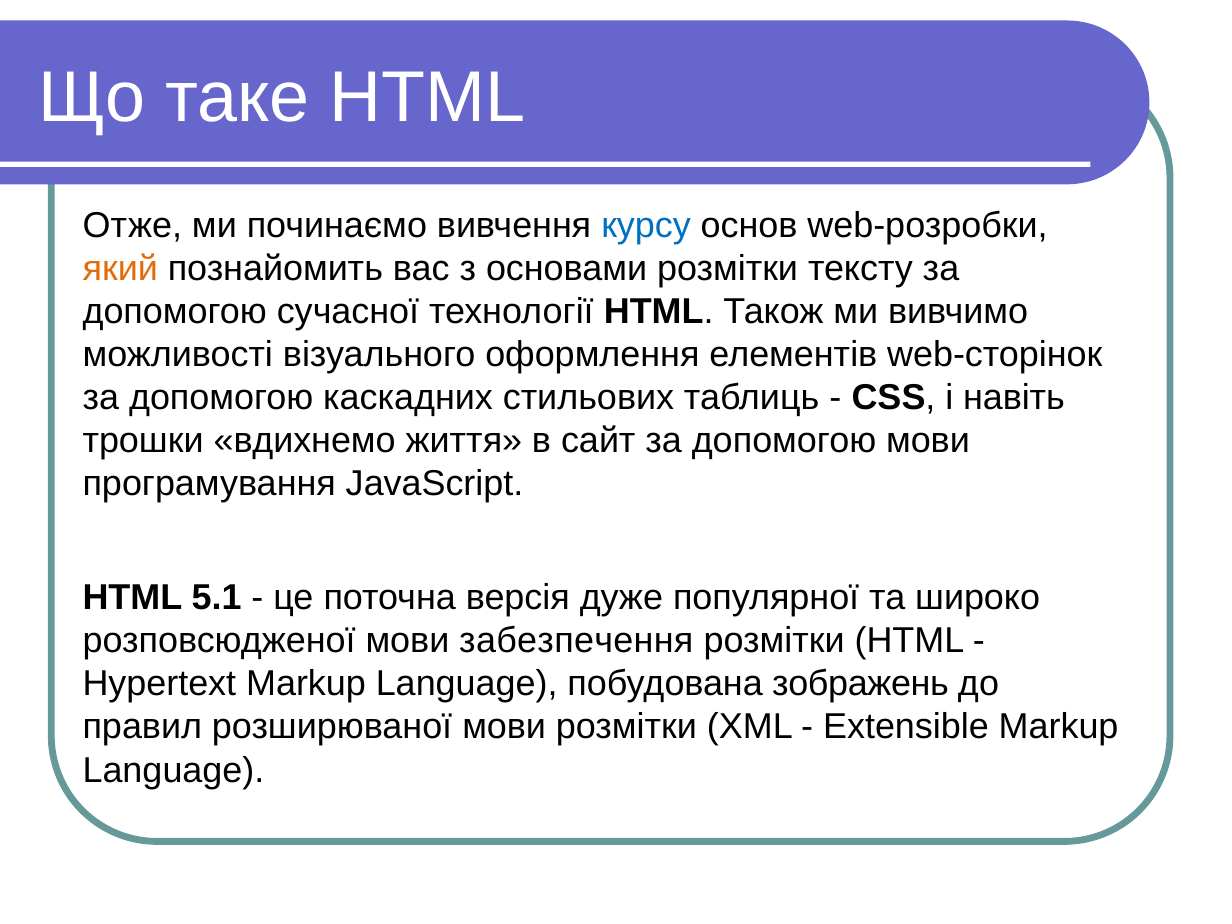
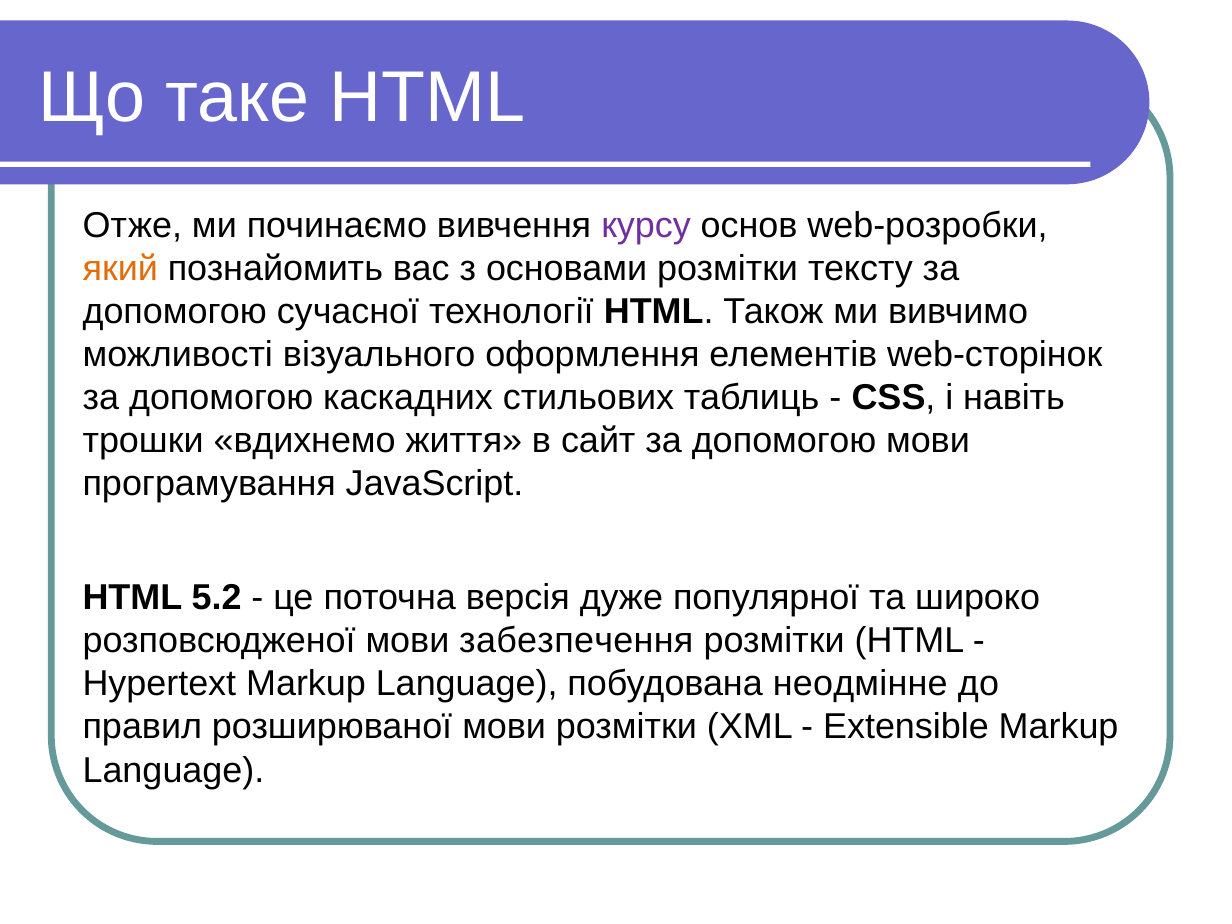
курсу colour: blue -> purple
5.1: 5.1 -> 5.2
зображень: зображень -> неодмінне
